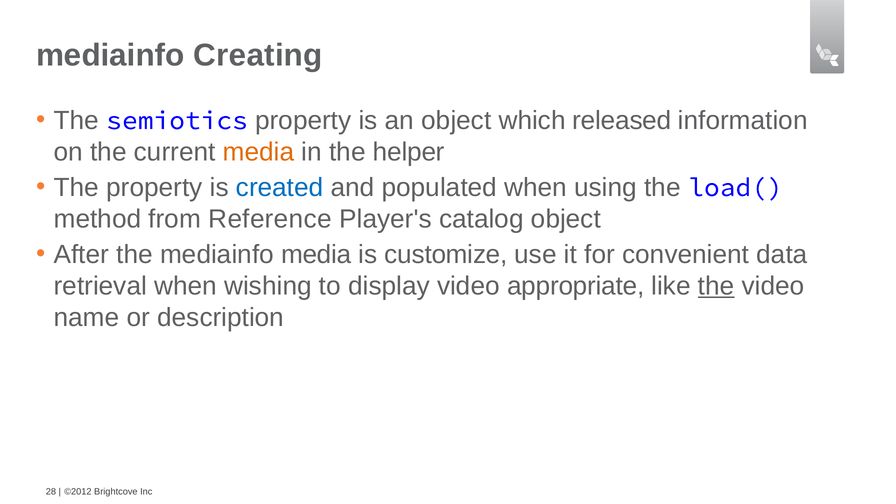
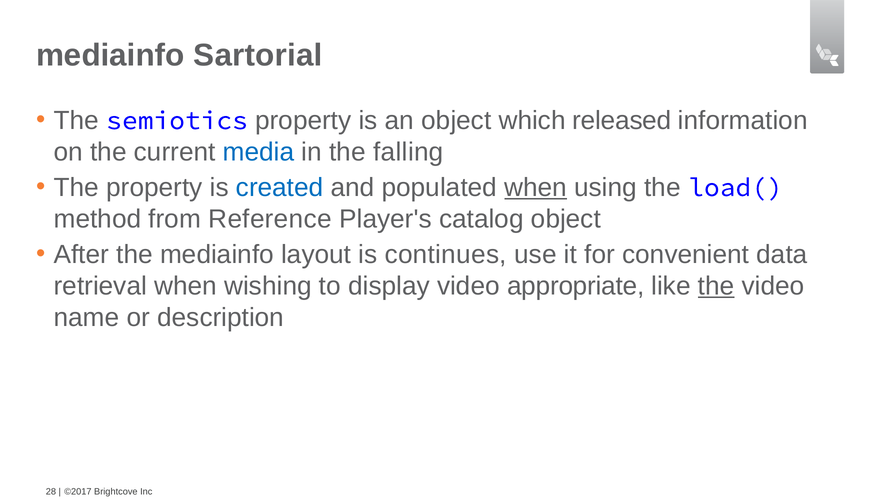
Creating: Creating -> Sartorial
media at (259, 152) colour: orange -> blue
helper: helper -> falling
when at (536, 187) underline: none -> present
mediainfo media: media -> layout
customize: customize -> continues
©2012: ©2012 -> ©2017
